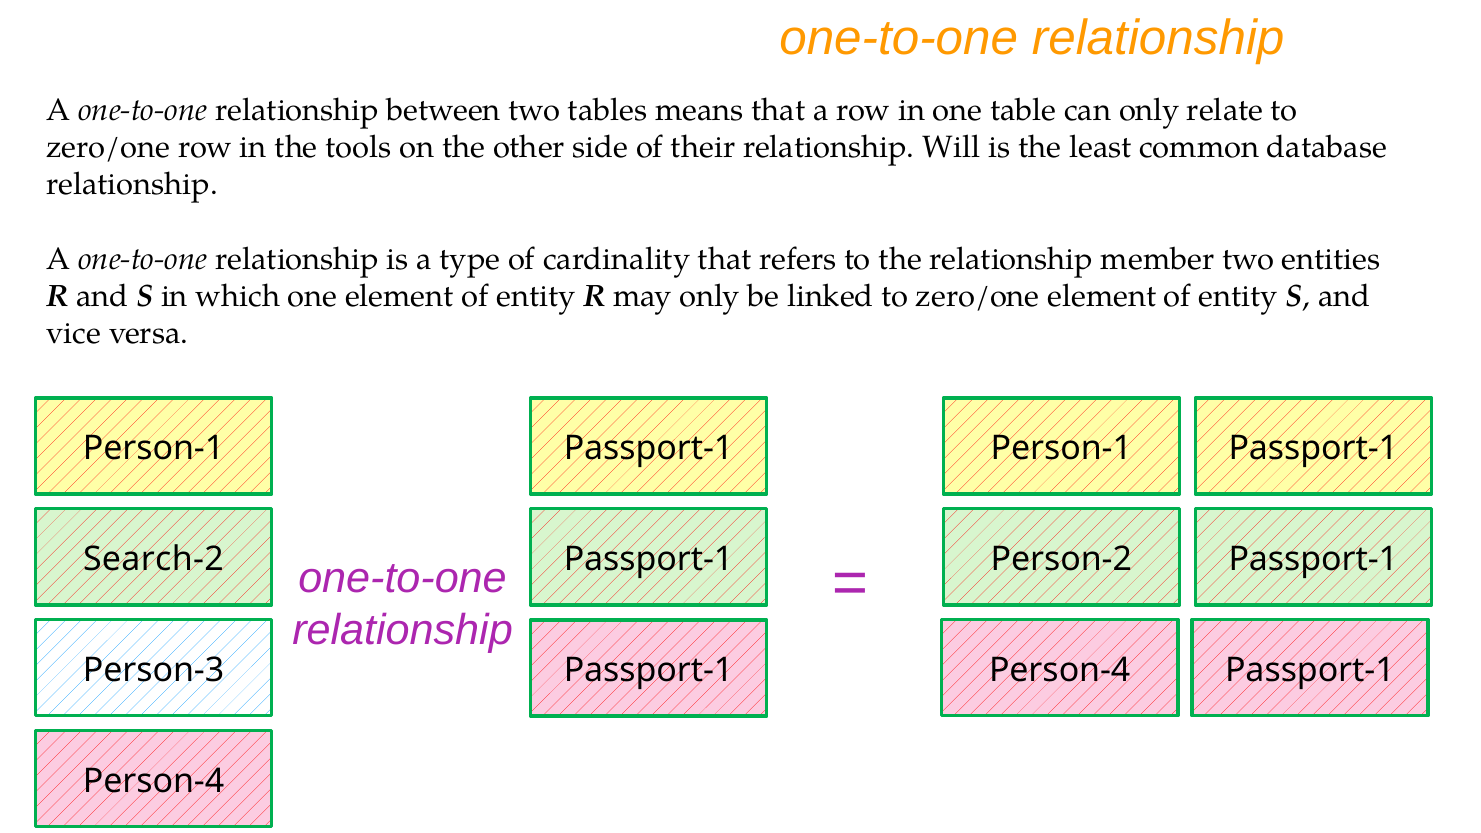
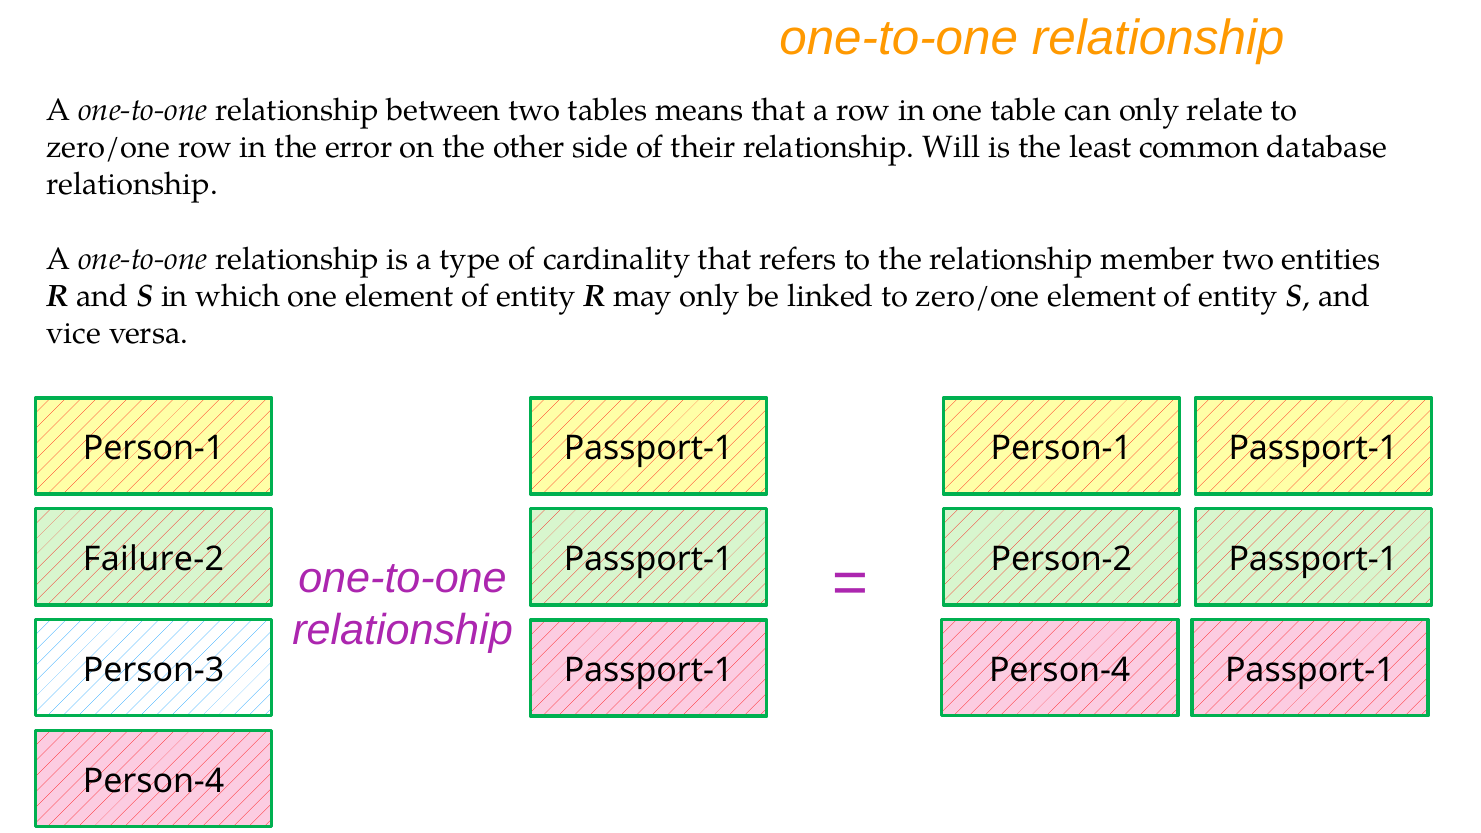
tools: tools -> error
Search-2: Search-2 -> Failure-2
